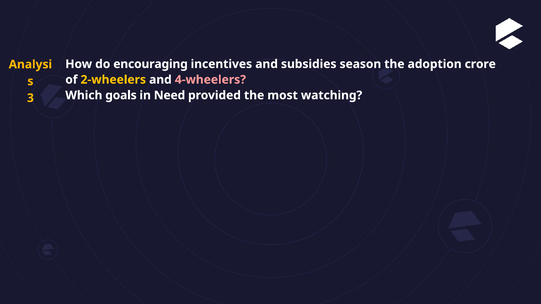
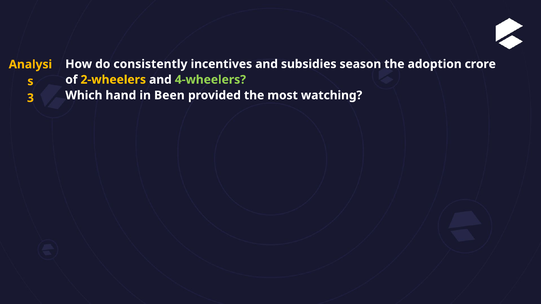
encouraging: encouraging -> consistently
4-wheelers colour: pink -> light green
goals: goals -> hand
Need: Need -> Been
